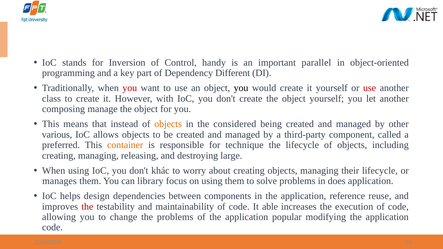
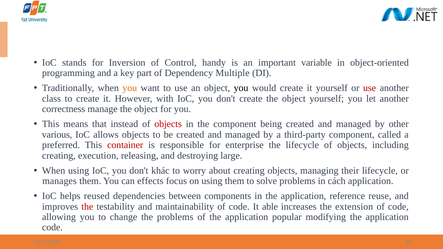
parallel: parallel -> variable
Different: Different -> Multiple
you at (130, 88) colour: red -> orange
composing: composing -> correctness
objects at (168, 124) colour: orange -> red
the considered: considered -> component
container colour: orange -> red
technique: technique -> enterprise
creating managing: managing -> execution
library: library -> effects
does: does -> cách
design: design -> reused
execution: execution -> extension
